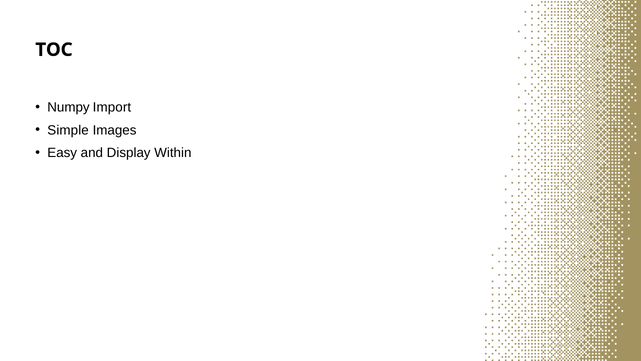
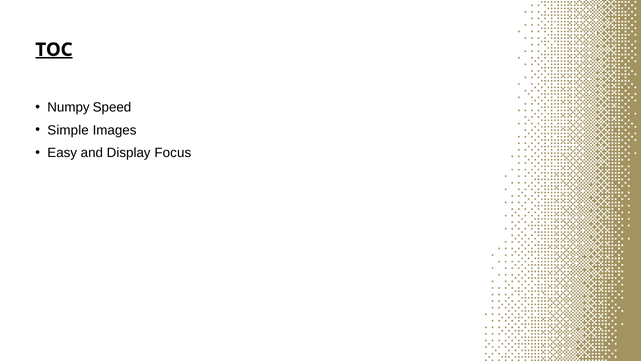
TOC underline: none -> present
Import: Import -> Speed
Within: Within -> Focus
